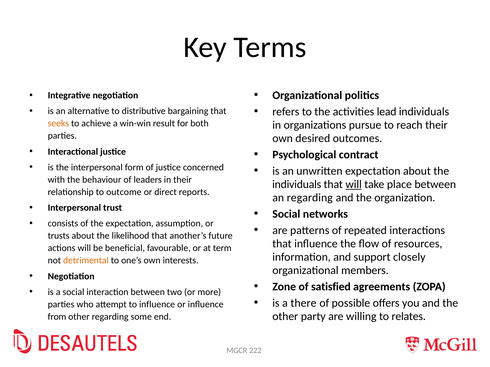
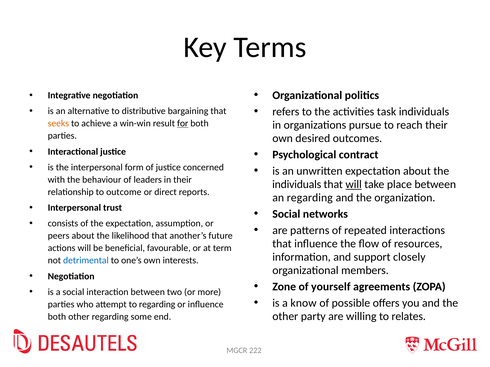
lead: lead -> task
for underline: none -> present
trusts: trusts -> peers
detrimental colour: orange -> blue
satisfied: satisfied -> yourself
there: there -> know
to influence: influence -> regarding
from at (57, 317): from -> both
